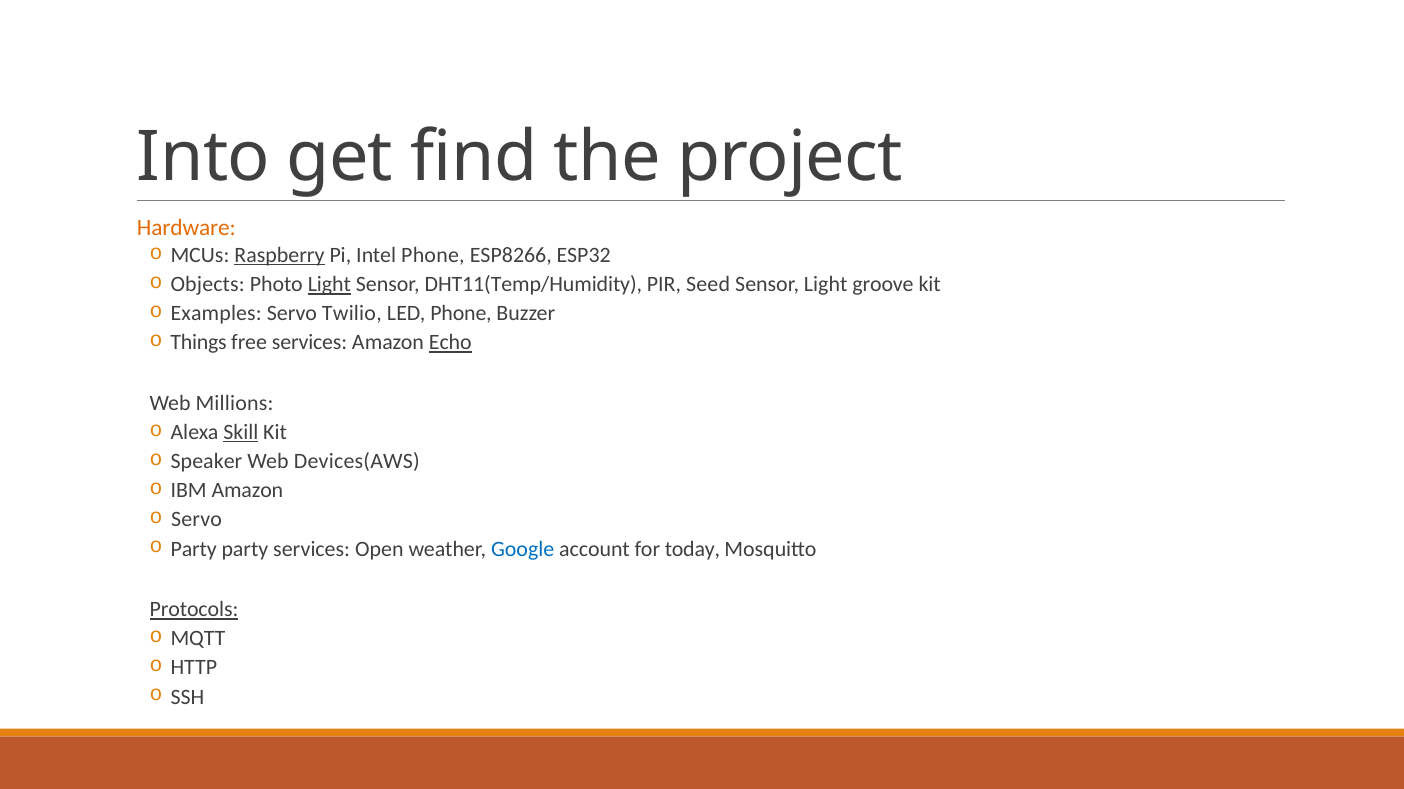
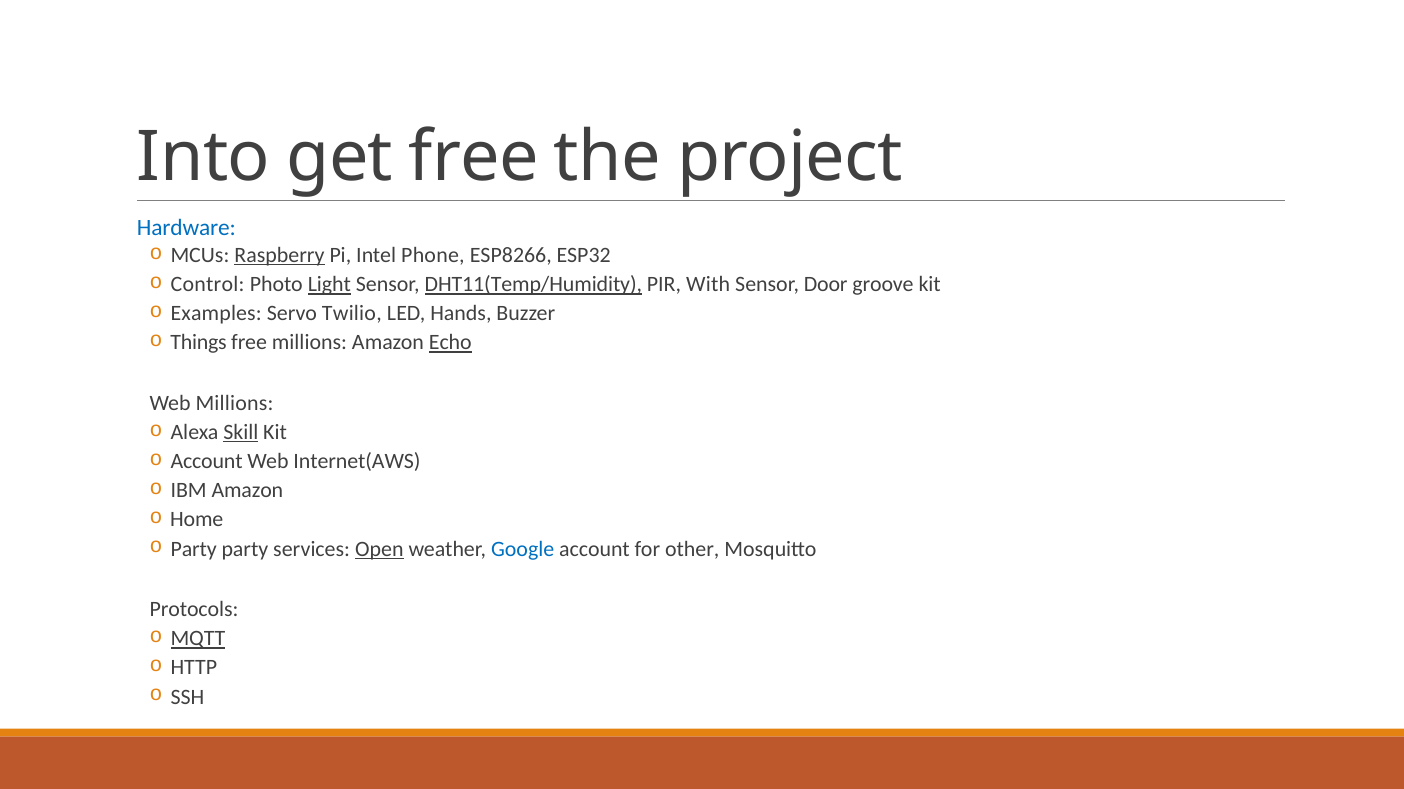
get find: find -> free
Hardware colour: orange -> blue
Objects: Objects -> Control
DHT11(Temp/Humidity underline: none -> present
Seed: Seed -> With
Sensor Light: Light -> Door
LED Phone: Phone -> Hands
free services: services -> millions
Speaker at (206, 462): Speaker -> Account
Devices(AWS: Devices(AWS -> Internet(AWS
Servo at (196, 520): Servo -> Home
Open underline: none -> present
today: today -> other
Protocols underline: present -> none
MQTT underline: none -> present
